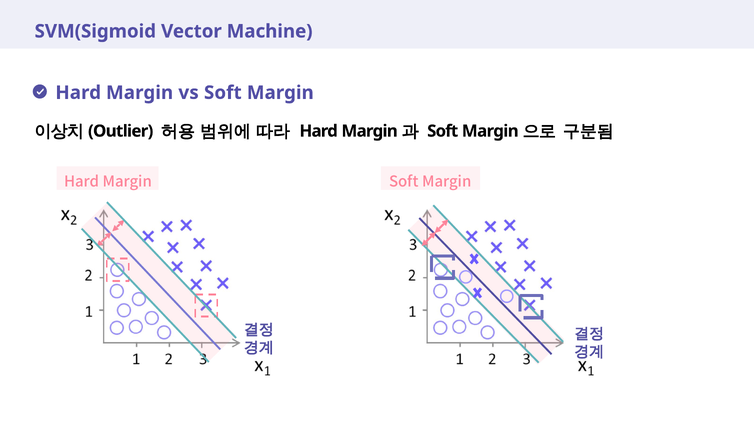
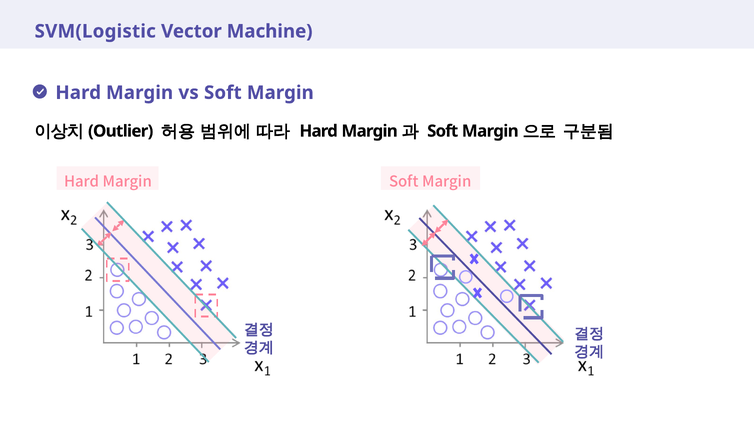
SVM(Sigmoid: SVM(Sigmoid -> SVM(Logistic
